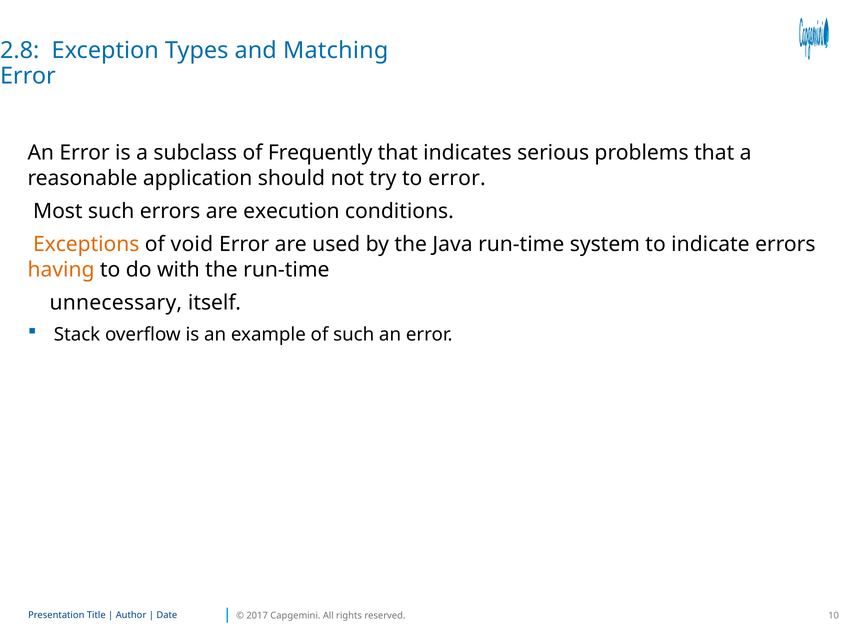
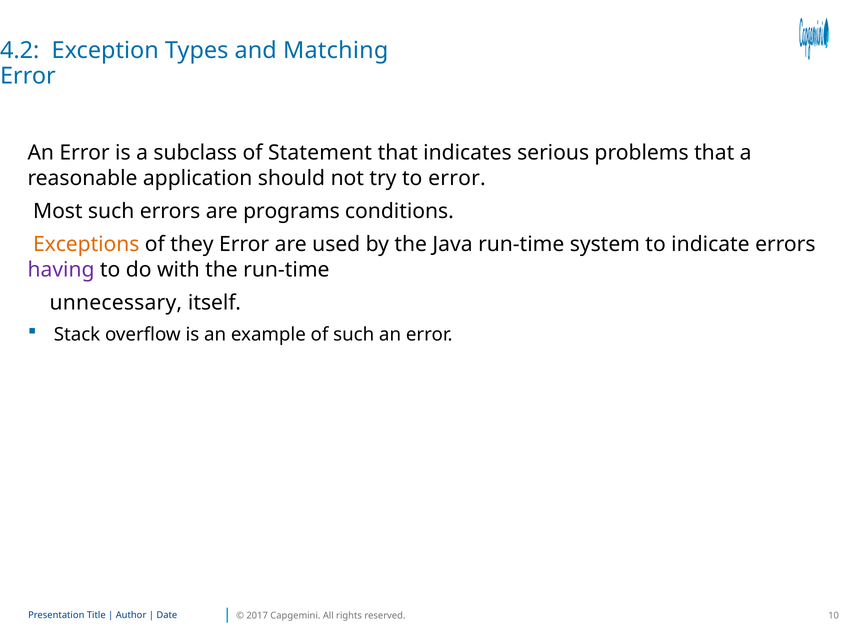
2.8: 2.8 -> 4.2
Frequently: Frequently -> Statement
execution: execution -> programs
void: void -> they
having colour: orange -> purple
